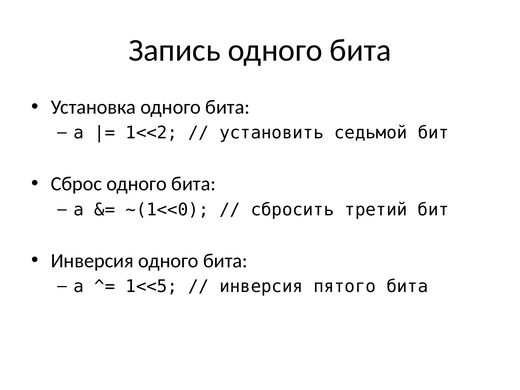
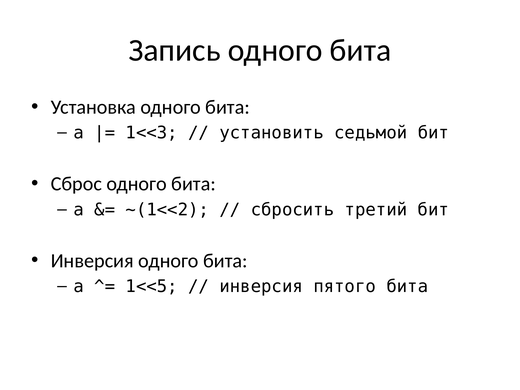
1<<2: 1<<2 -> 1<<3
~(1<<0: ~(1<<0 -> ~(1<<2
